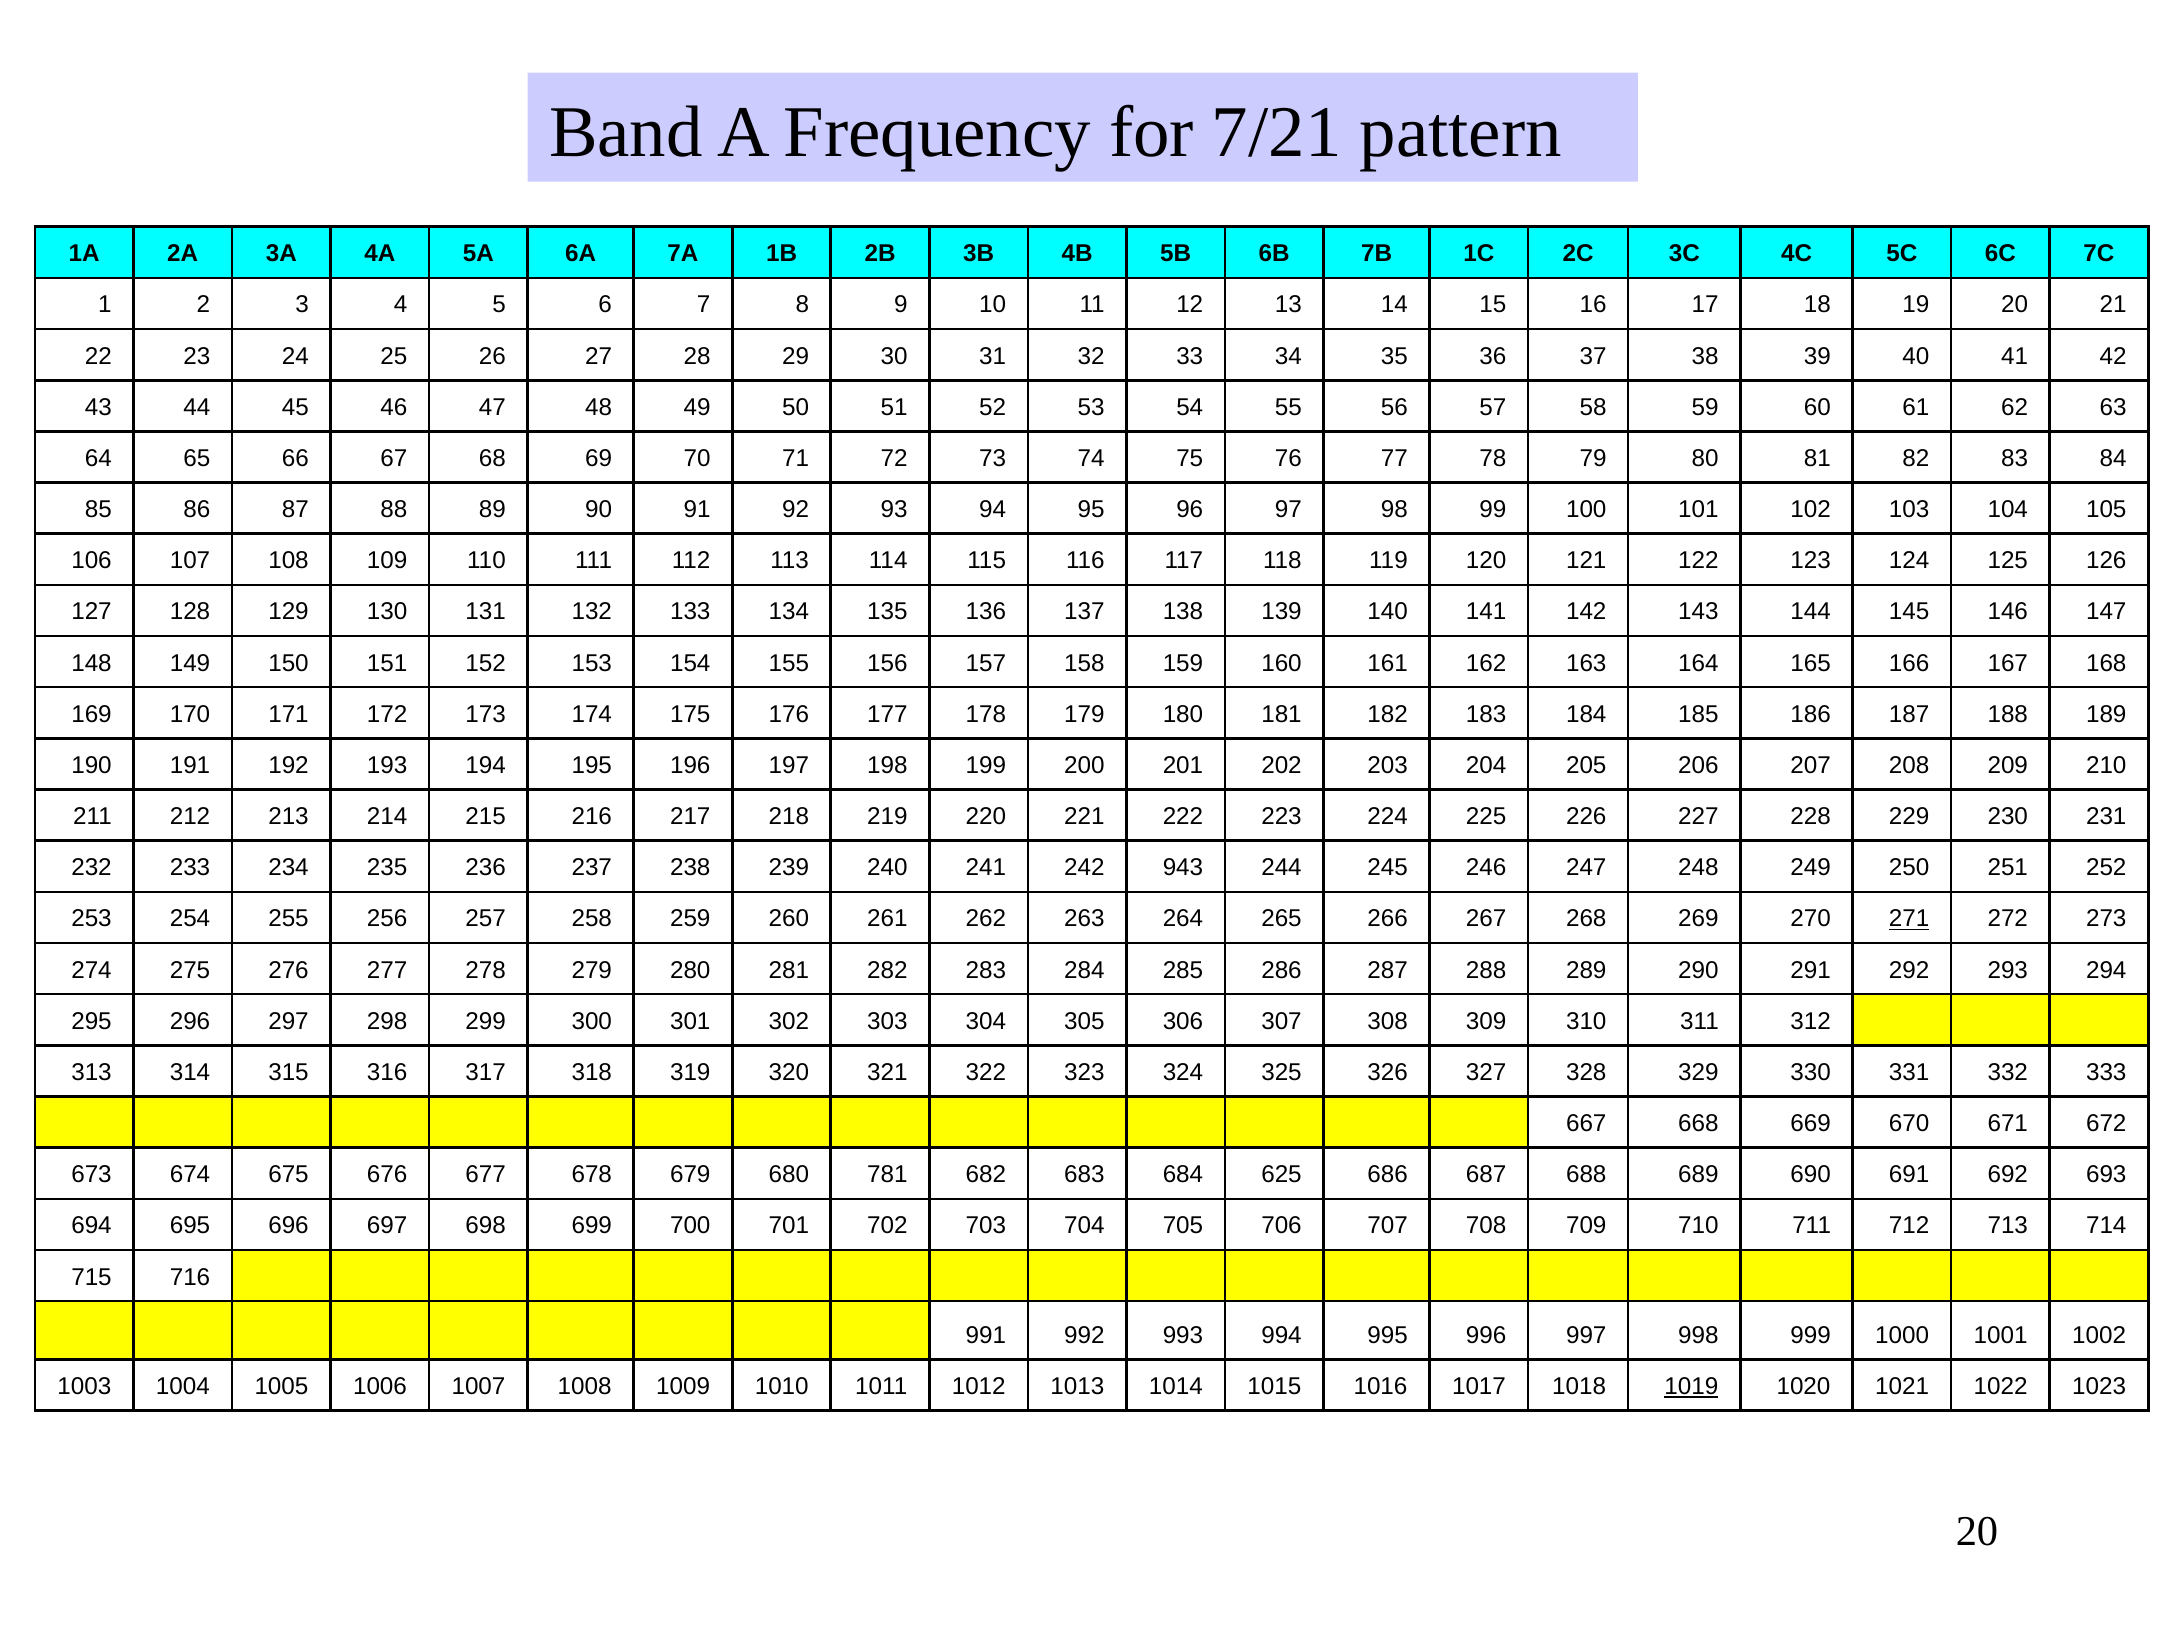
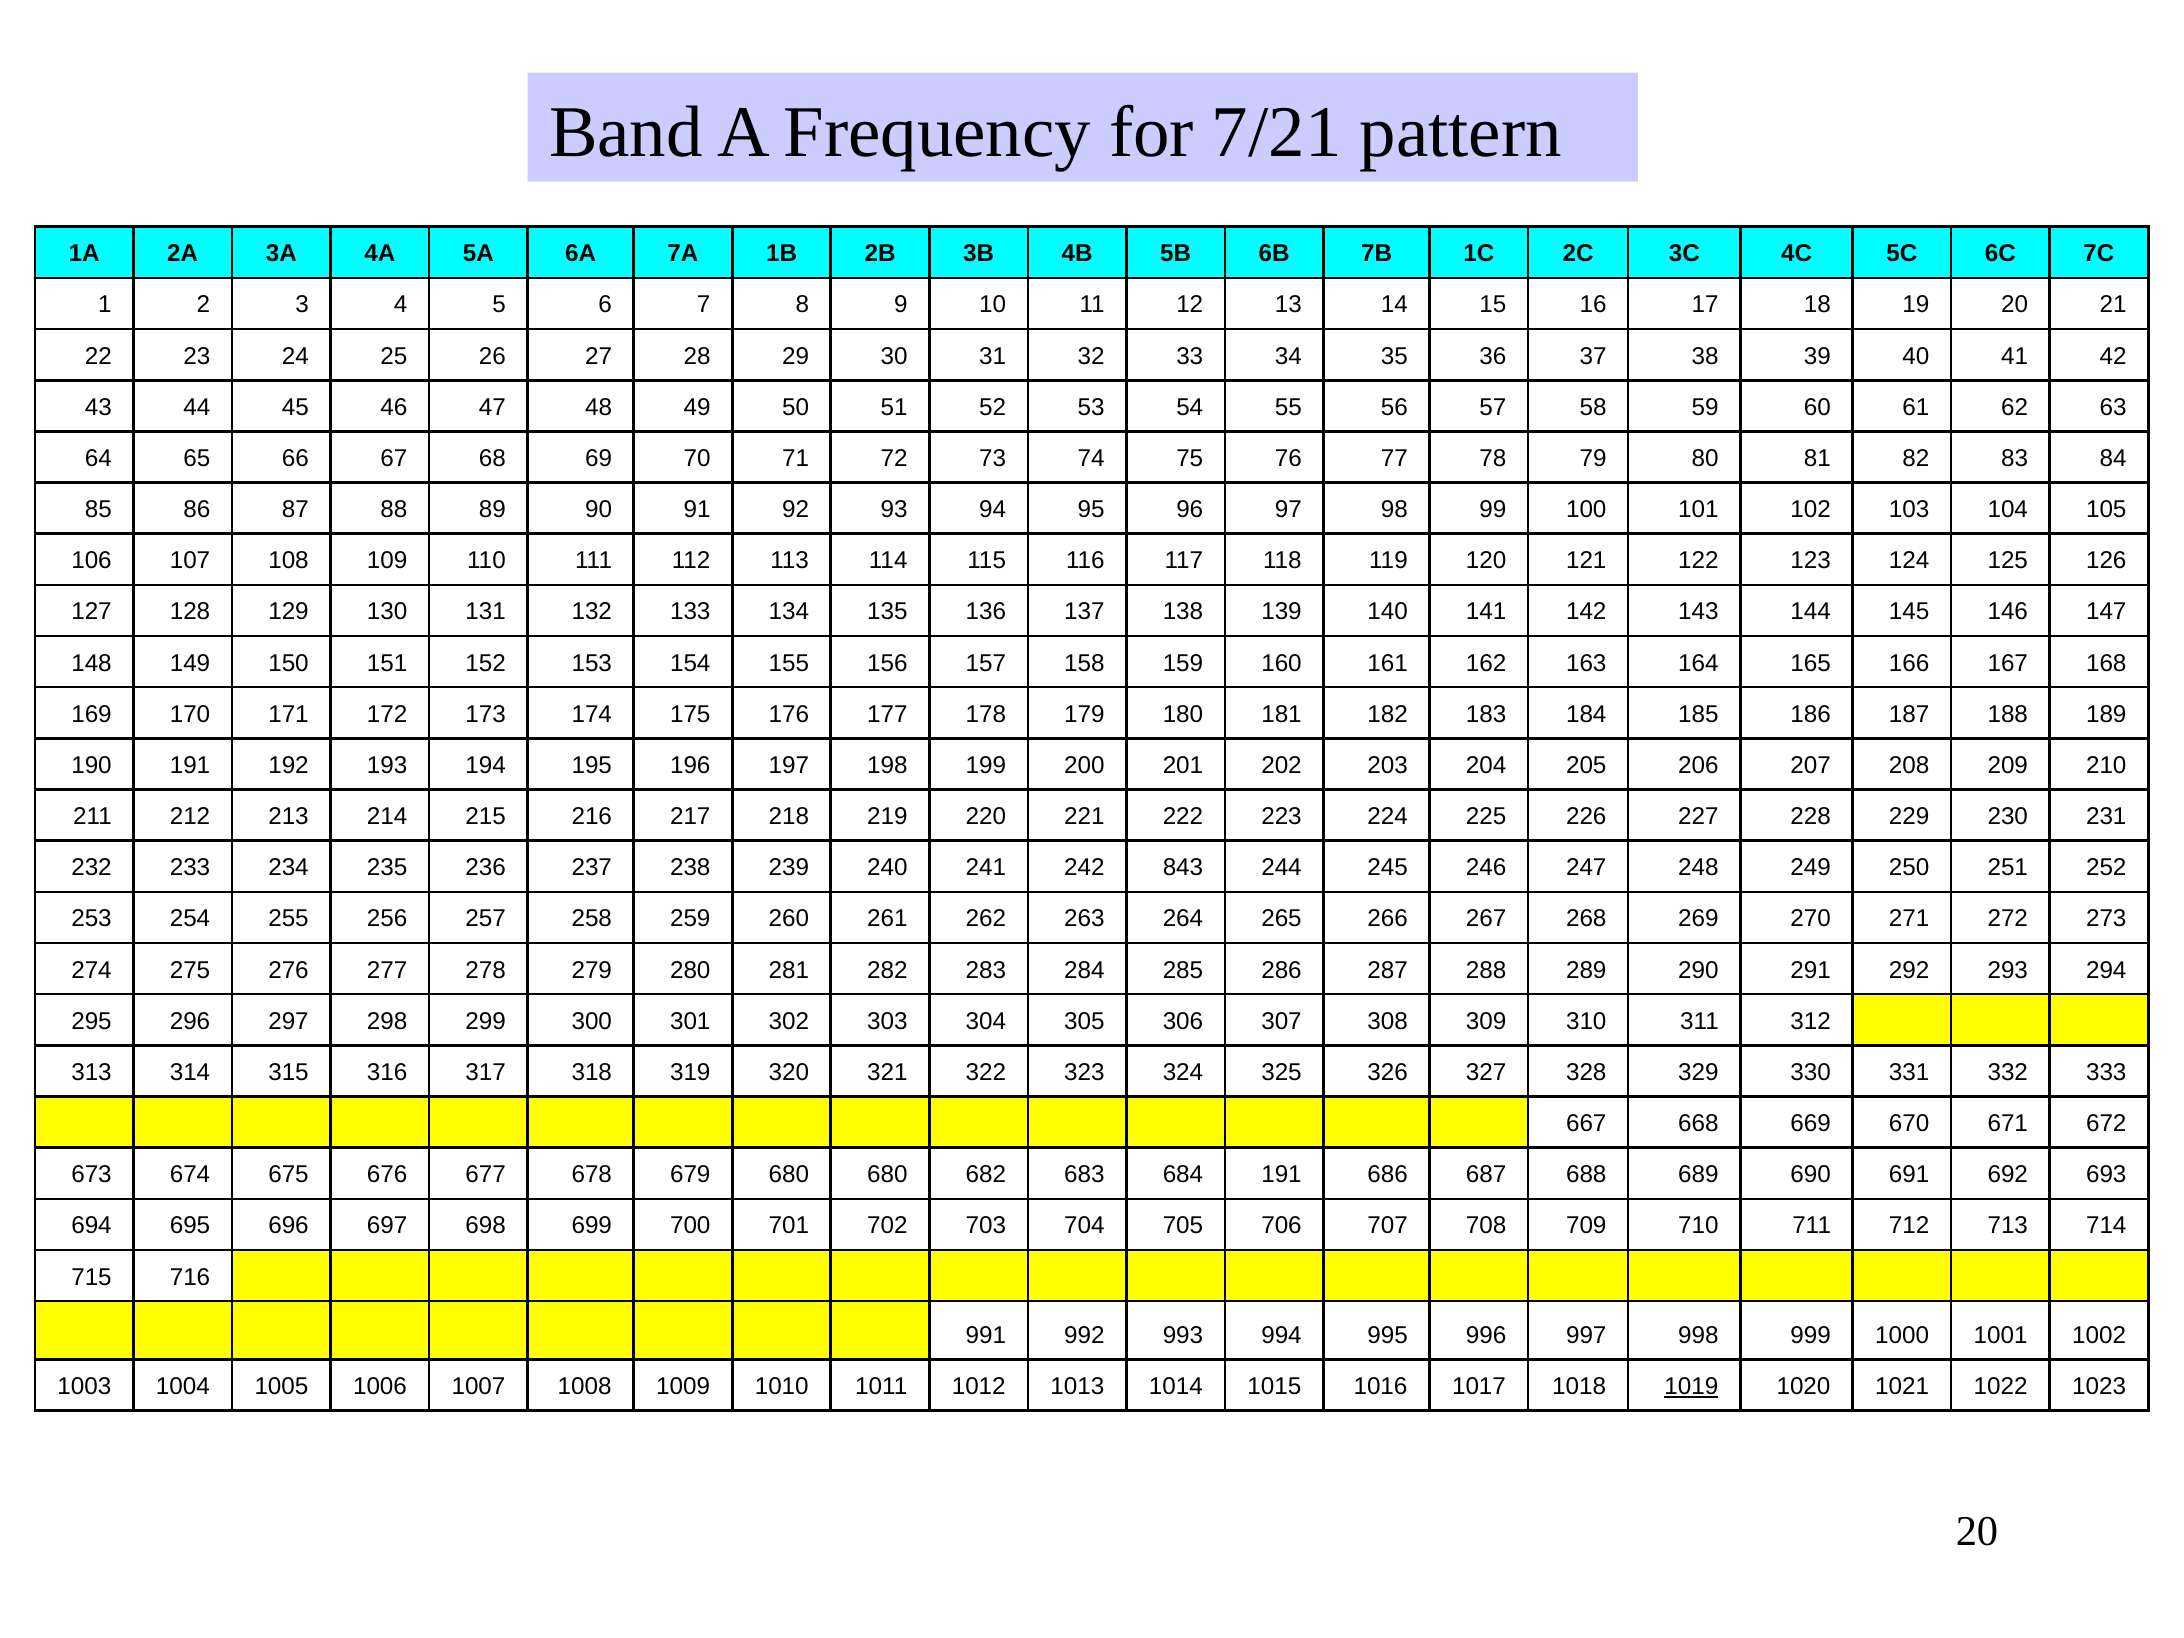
943: 943 -> 843
271 underline: present -> none
680 781: 781 -> 680
684 625: 625 -> 191
